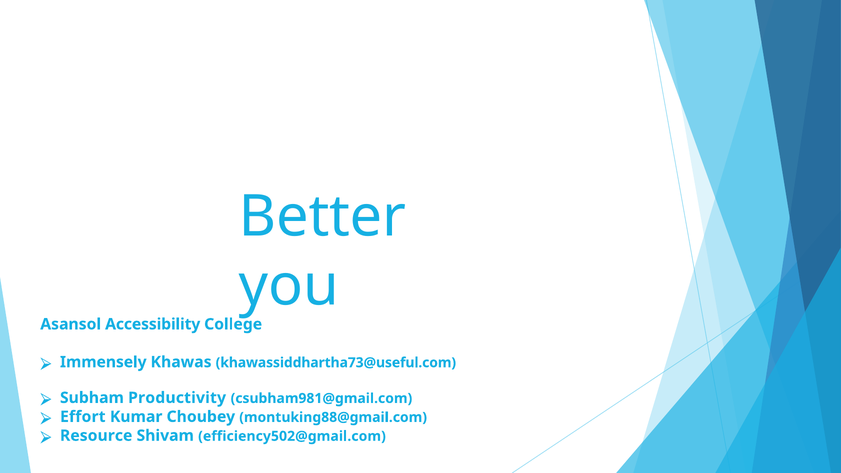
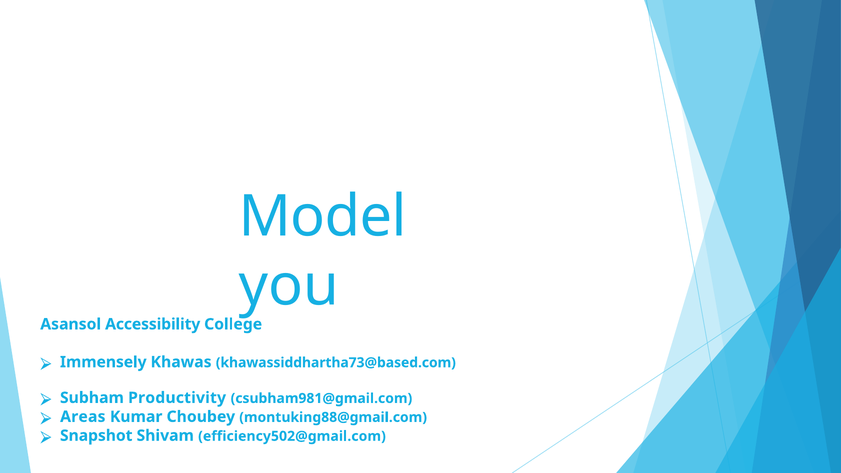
Better: Better -> Model
khawassiddhartha73@useful.com: khawassiddhartha73@useful.com -> khawassiddhartha73@based.com
Effort: Effort -> Areas
Resource: Resource -> Snapshot
